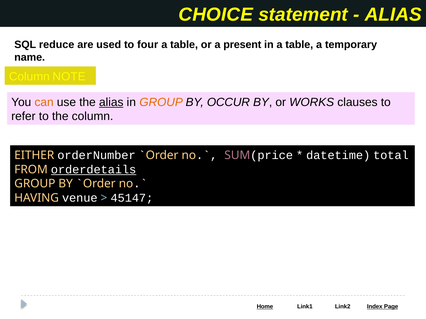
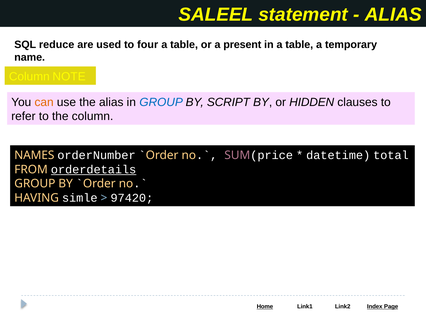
CHOICE: CHOICE -> SALEEL
alias at (111, 102) underline: present -> none
GROUP at (161, 102) colour: orange -> blue
OCCUR: OCCUR -> SCRIPT
WORKS: WORKS -> HIDDEN
EITHER: EITHER -> NAMES
venue: venue -> simle
45147: 45147 -> 97420
